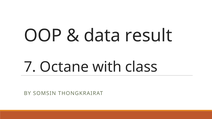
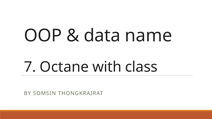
result: result -> name
